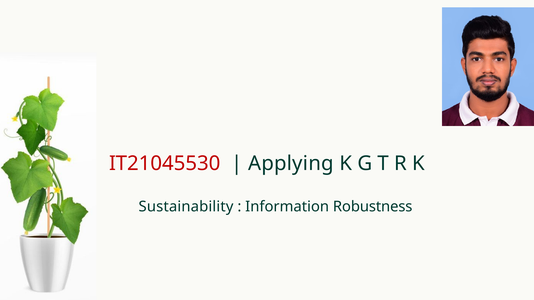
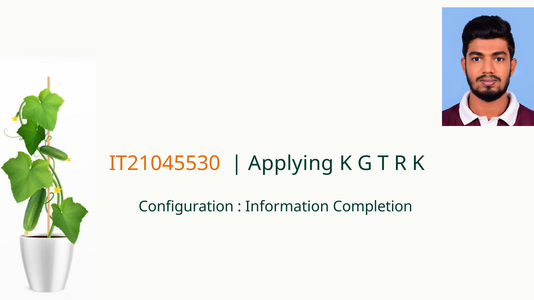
IT21045530 colour: red -> orange
Sustainability: Sustainability -> Configuration
Robustness: Robustness -> Completion
